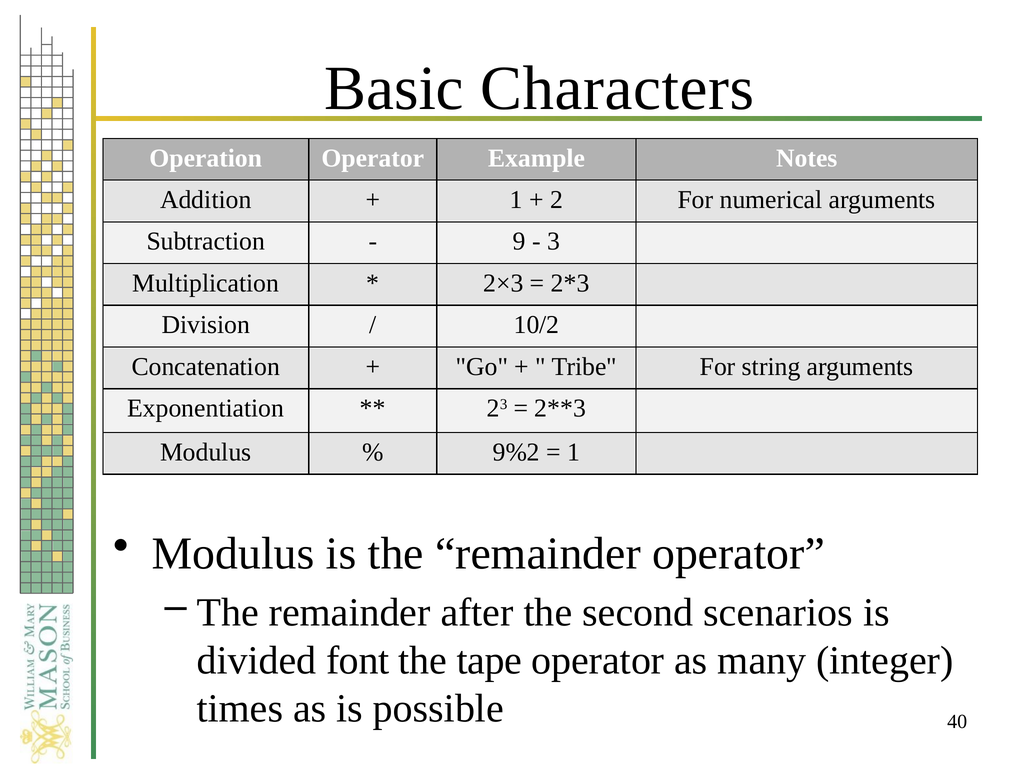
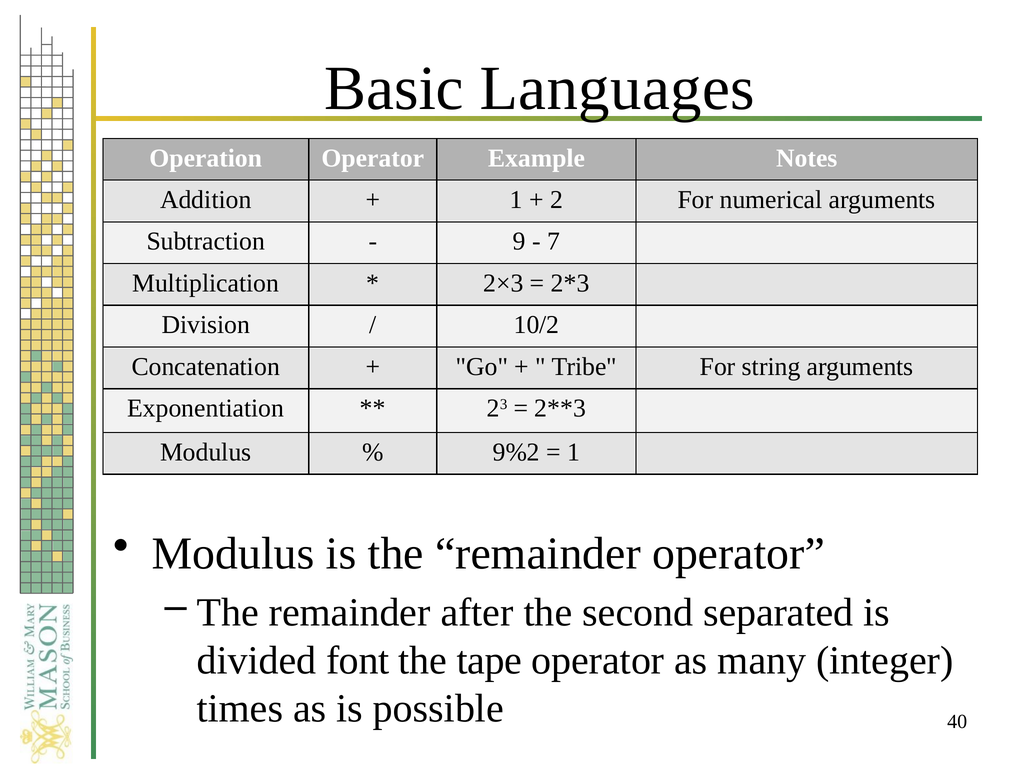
Characters: Characters -> Languages
3: 3 -> 7
scenarios: scenarios -> separated
